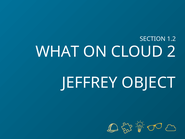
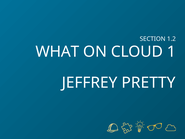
2: 2 -> 1
OBJECT: OBJECT -> PRETTY
